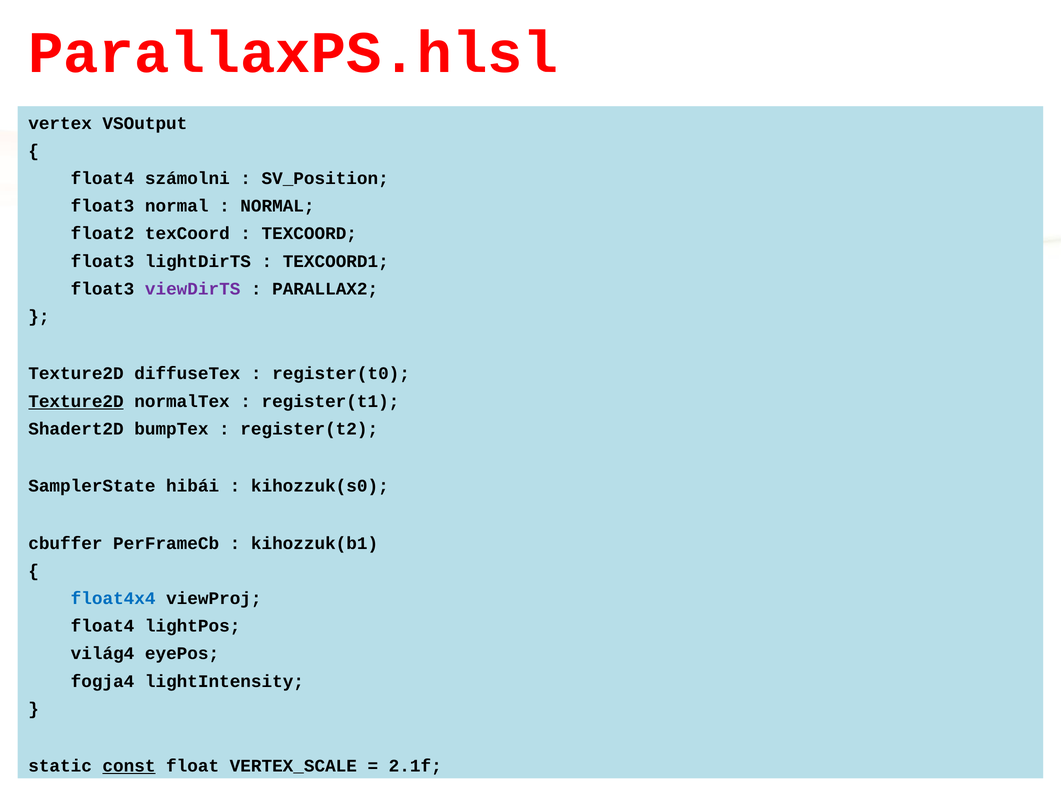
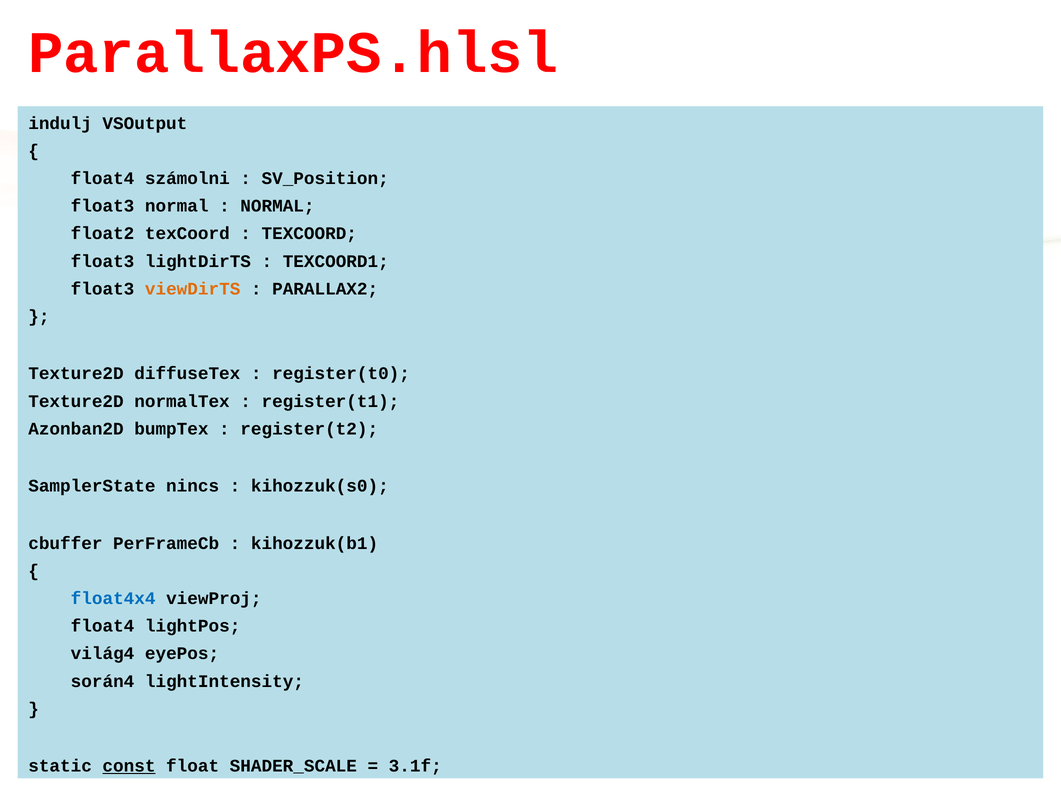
vertex: vertex -> indulj
viewDirTS colour: purple -> orange
Texture2D at (76, 401) underline: present -> none
Shadert2D: Shadert2D -> Azonban2D
hibái: hibái -> nincs
fogja4: fogja4 -> során4
VERTEX_SCALE: VERTEX_SCALE -> SHADER_SCALE
2.1f: 2.1f -> 3.1f
